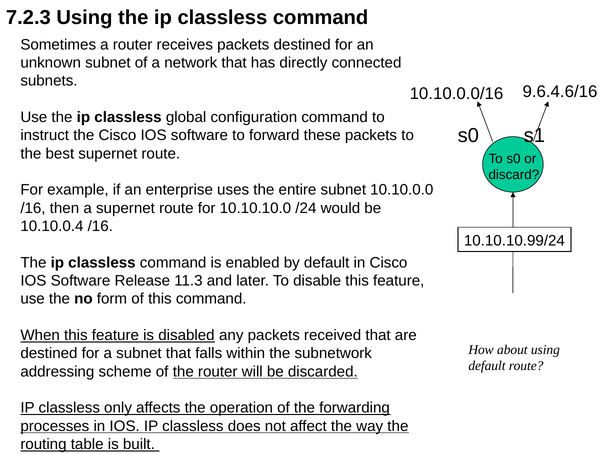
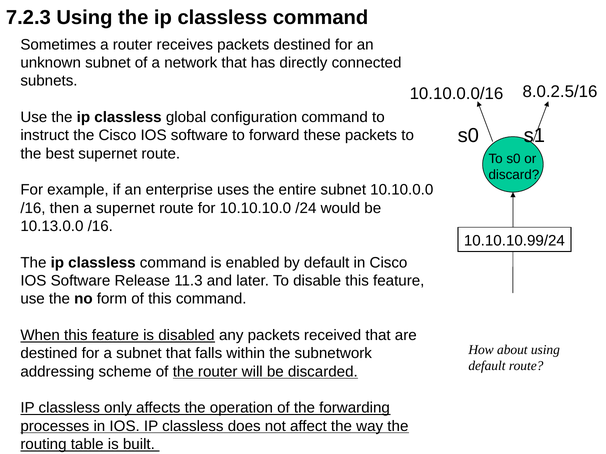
9.6.4.6/16: 9.6.4.6/16 -> 8.0.2.5/16
10.10.0.4: 10.10.0.4 -> 10.13.0.0
